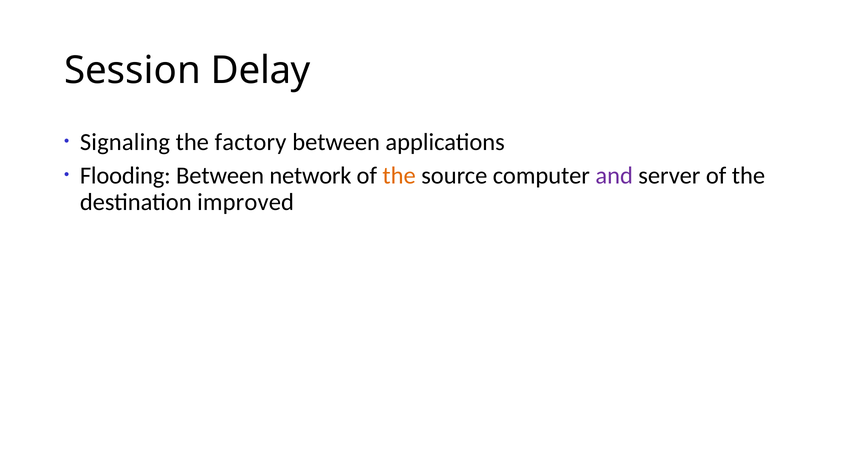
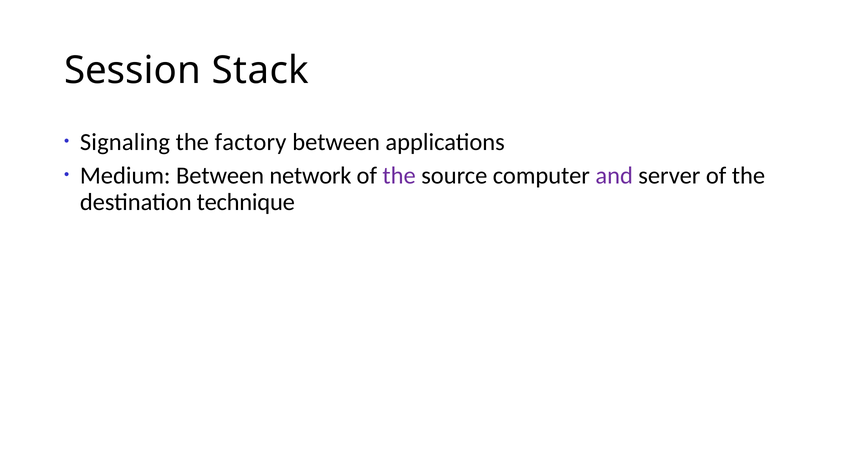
Delay: Delay -> Stack
Flooding: Flooding -> Medium
the at (399, 176) colour: orange -> purple
improved: improved -> technique
